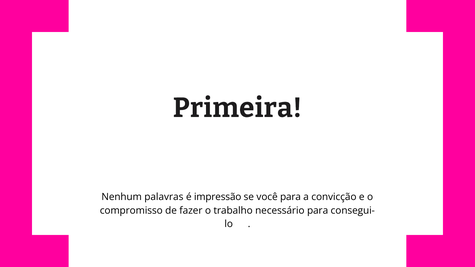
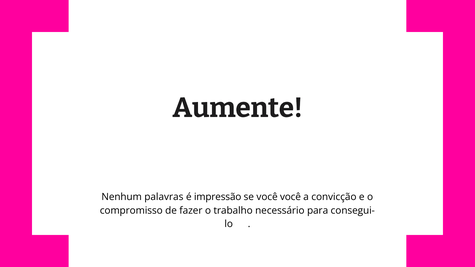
Primeira: Primeira -> Aumente
você para: para -> você
